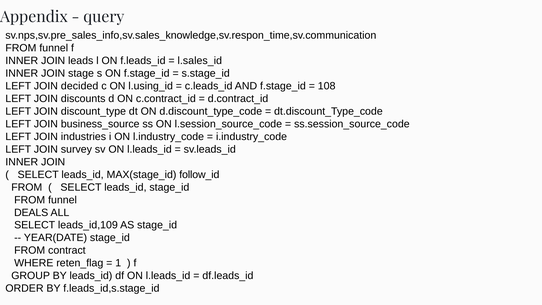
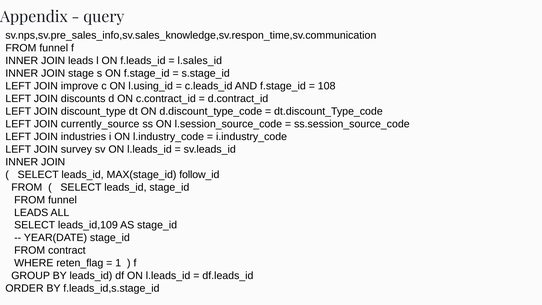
decided: decided -> improve
business_source: business_source -> currently_source
DEALS at (31, 212): DEALS -> LEADS
